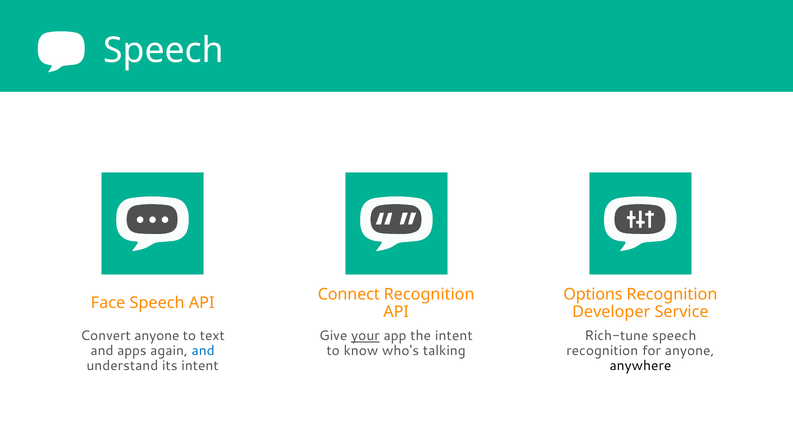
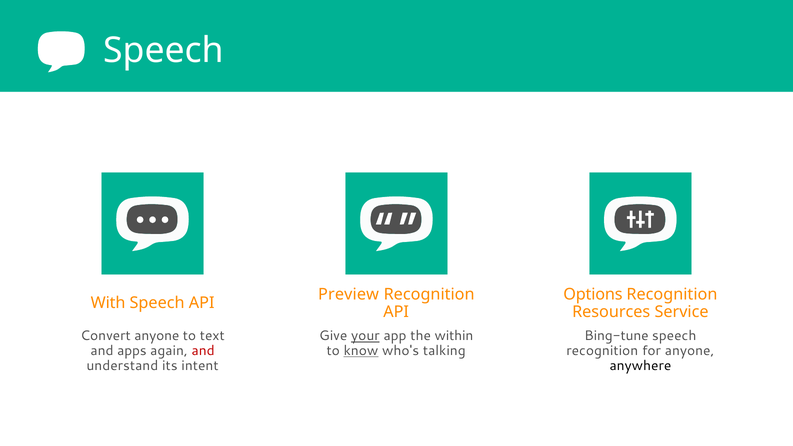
Connect: Connect -> Preview
Face: Face -> With
Developer: Developer -> Resources
the intent: intent -> within
Rich-tune: Rich-tune -> Bing-tune
and at (203, 351) colour: blue -> red
know underline: none -> present
